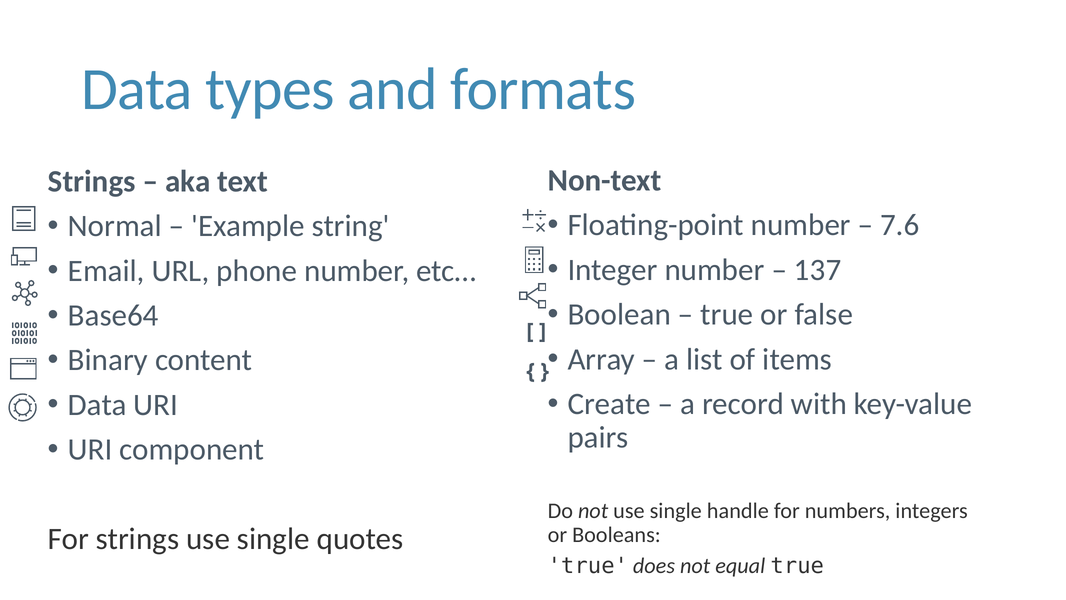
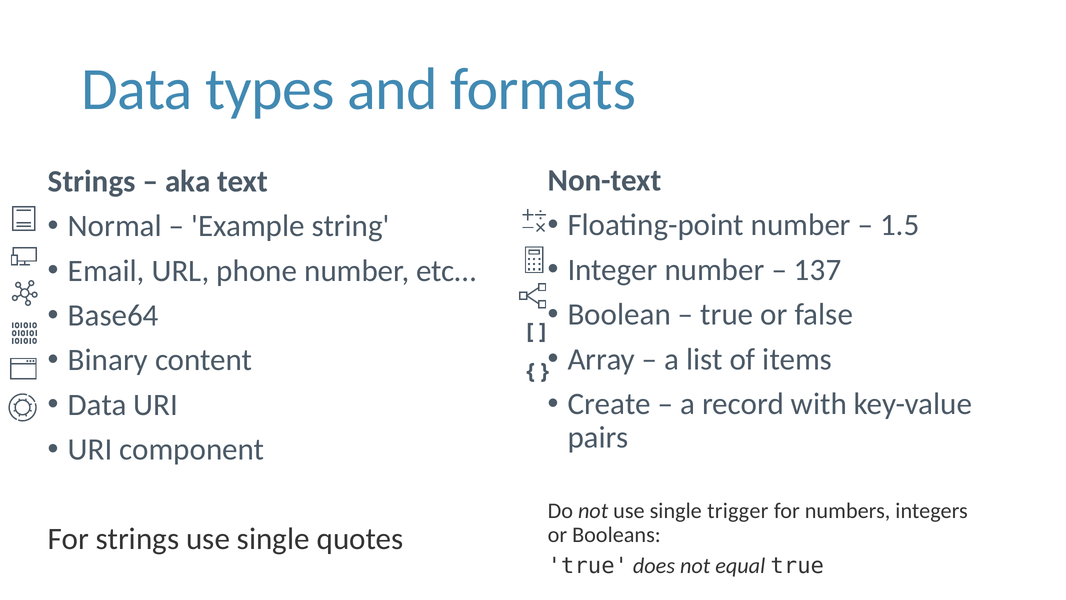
7.6: 7.6 -> 1.5
handle: handle -> trigger
